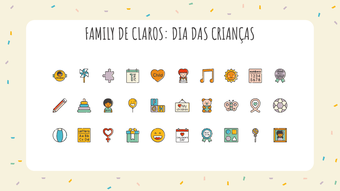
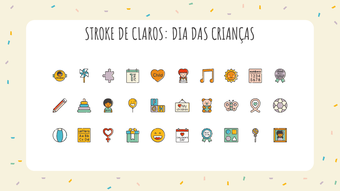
FAMILY: FAMILY -> STROKE
